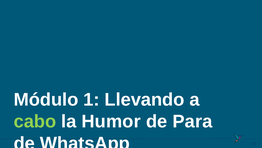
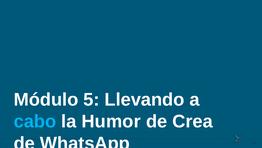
1: 1 -> 5
cabo colour: light green -> light blue
Para: Para -> Crea
